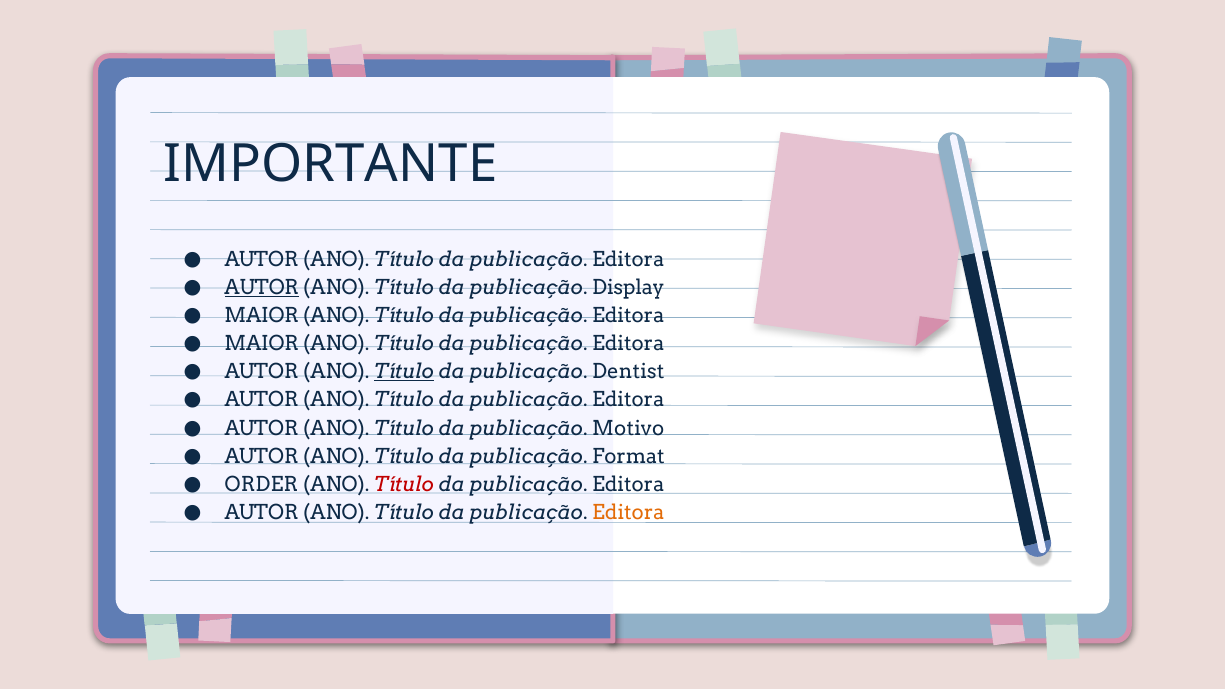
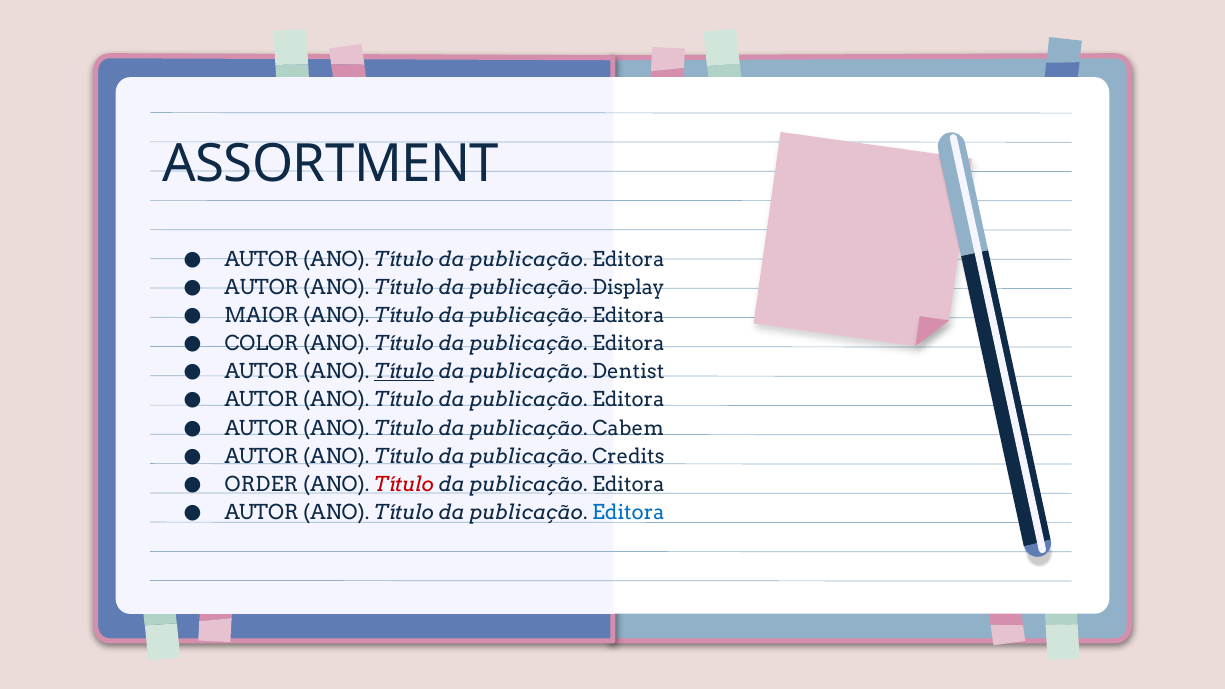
IMPORTANTE: IMPORTANTE -> ASSORTMENT
AUTOR at (262, 288) underline: present -> none
MAIOR at (262, 344): MAIOR -> COLOR
Motivo: Motivo -> Cabem
Format: Format -> Credits
Editora at (628, 513) colour: orange -> blue
